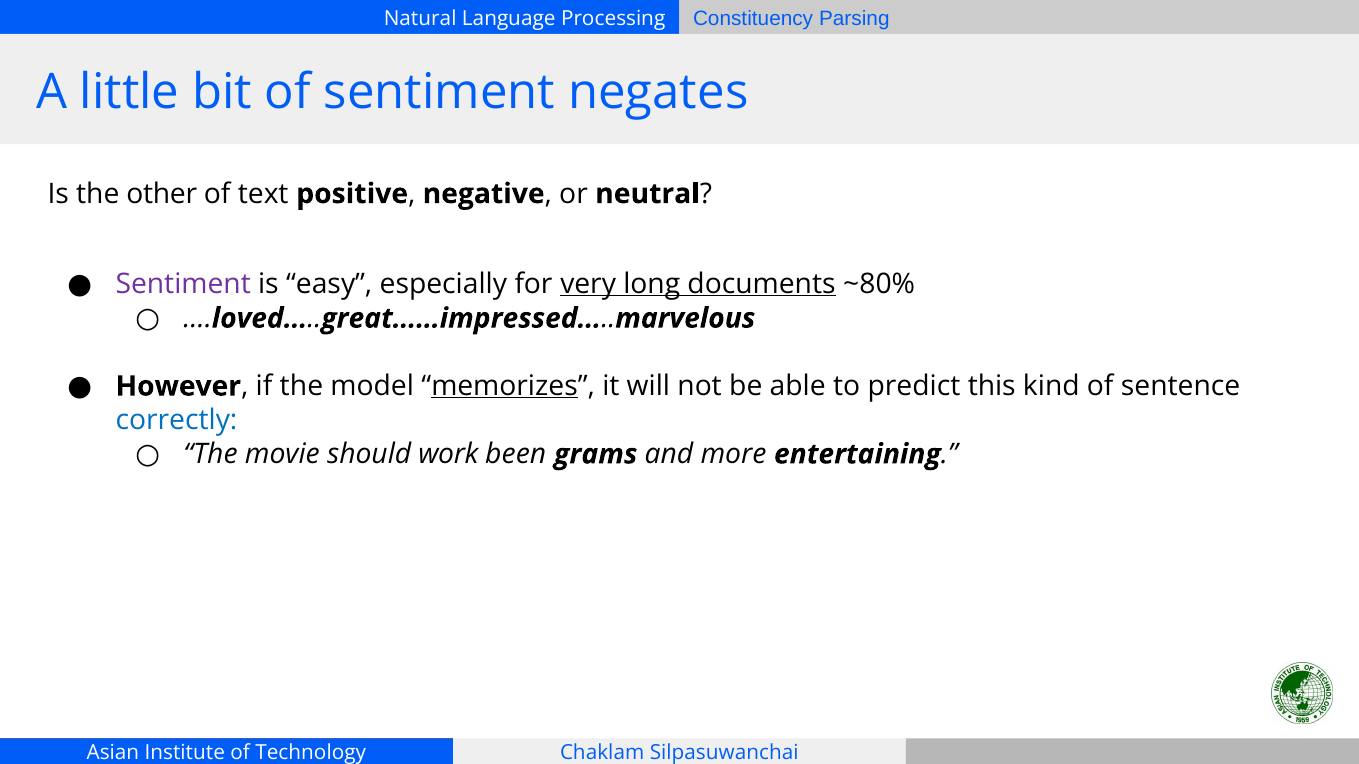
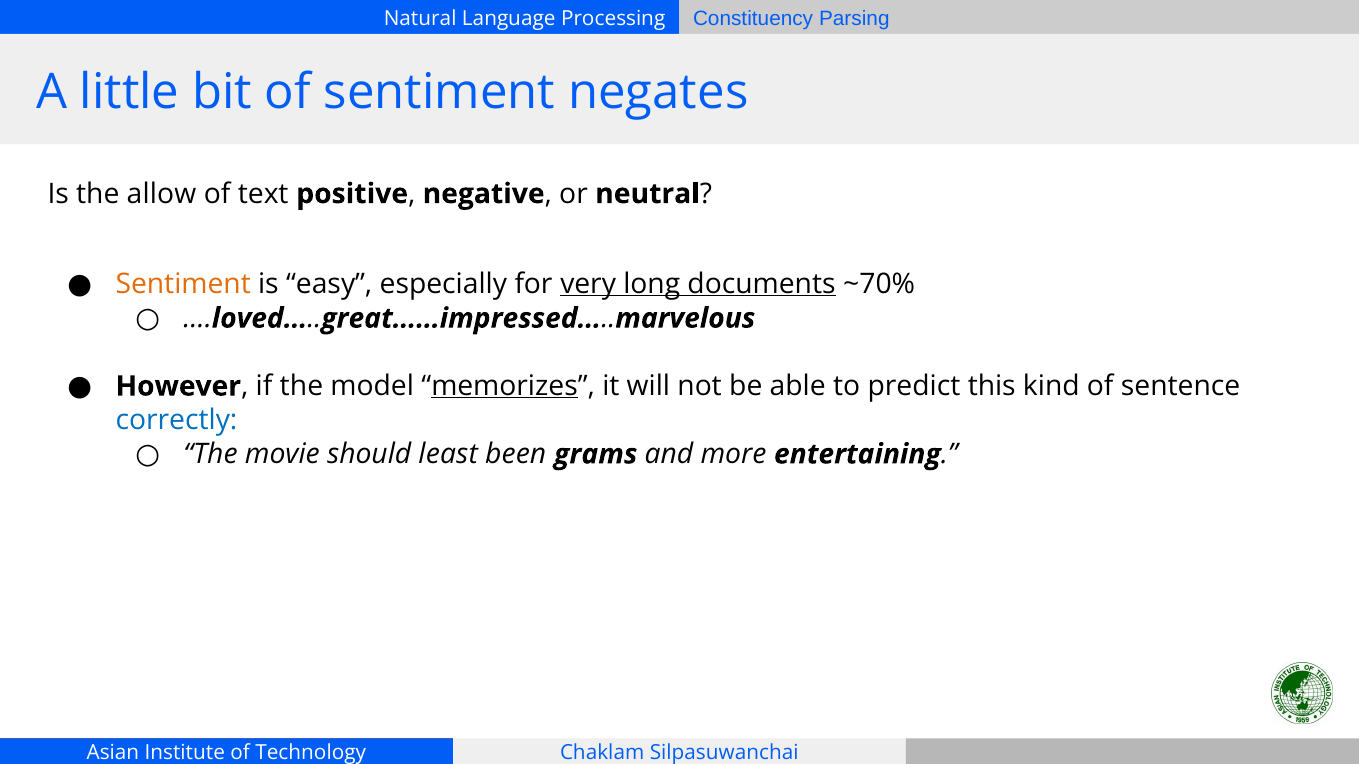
other: other -> allow
Sentiment at (183, 285) colour: purple -> orange
~80%: ~80% -> ~70%
work: work -> least
